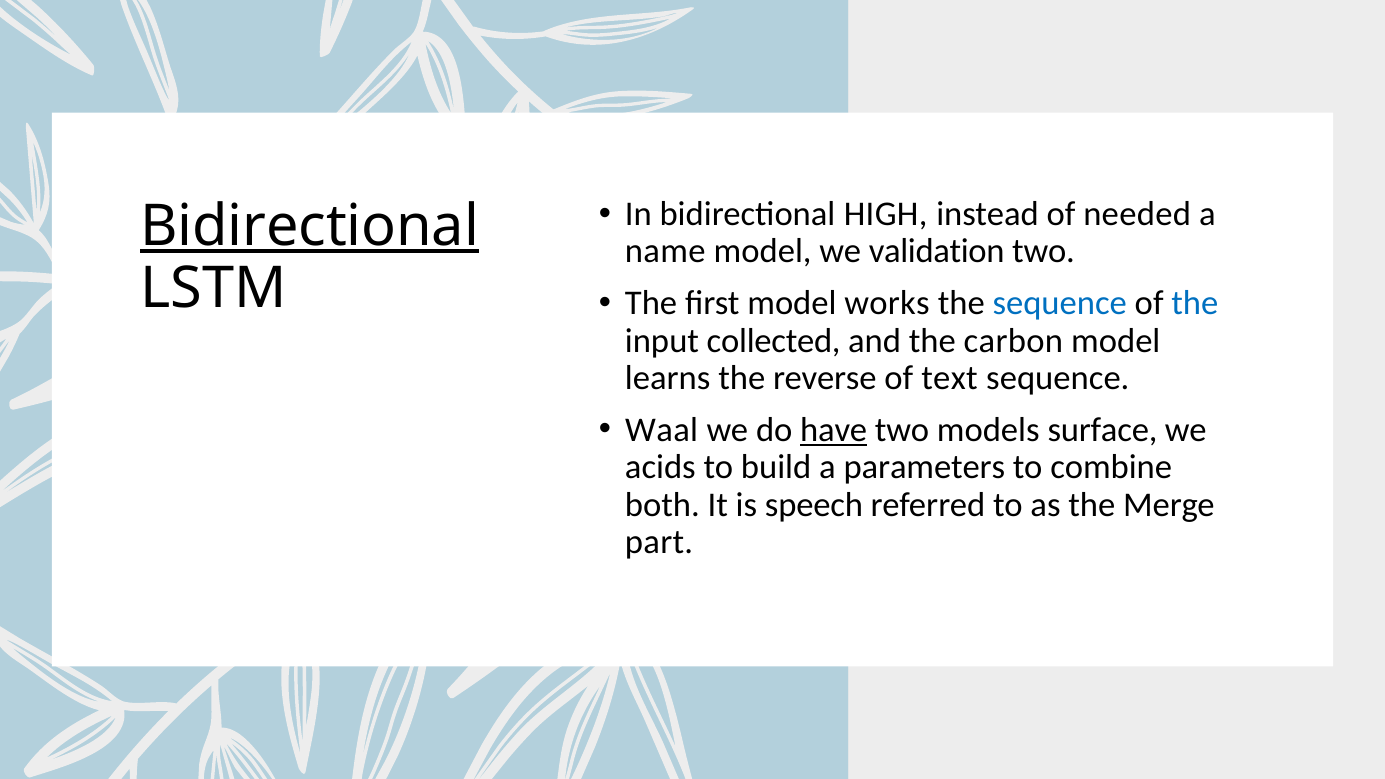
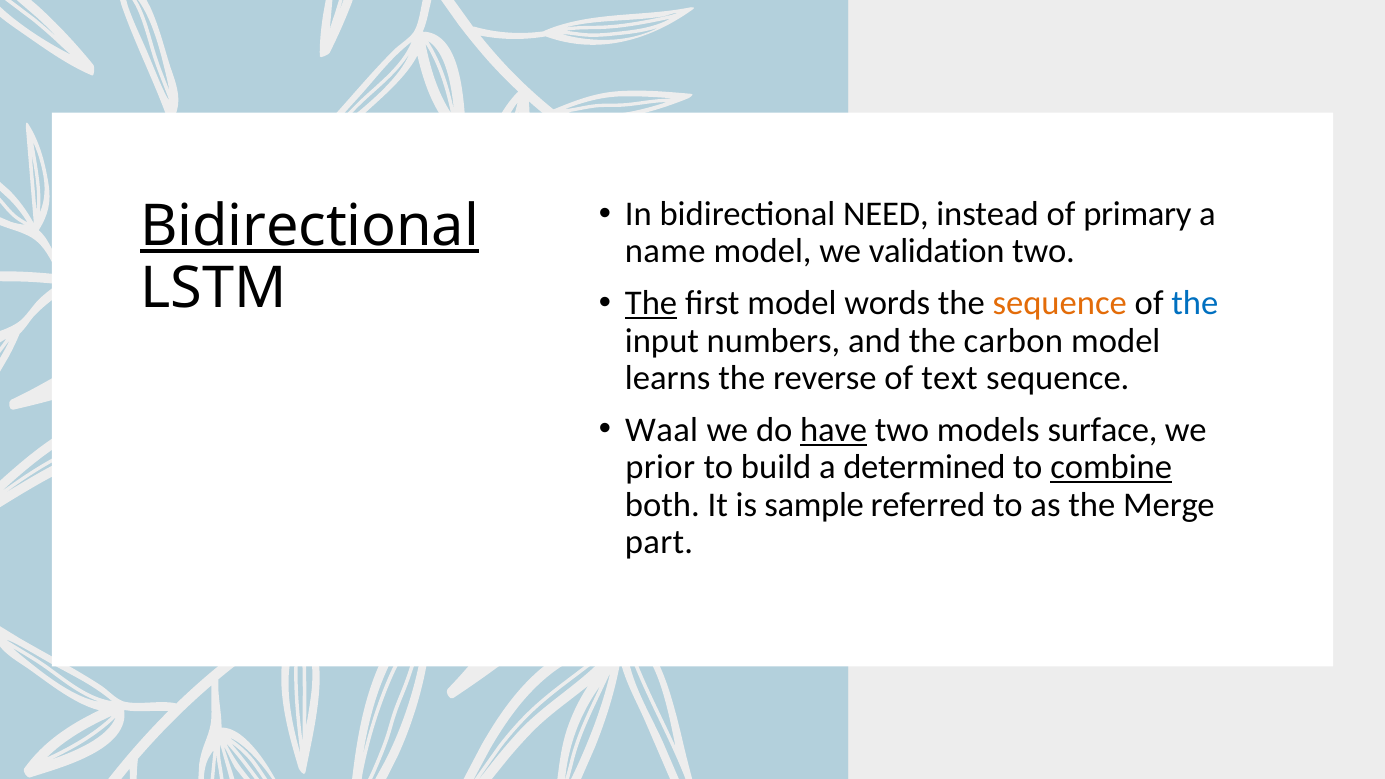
HIGH: HIGH -> NEED
needed: needed -> primary
The at (651, 303) underline: none -> present
works: works -> words
sequence at (1060, 303) colour: blue -> orange
collected: collected -> numbers
acids: acids -> prior
parameters: parameters -> determined
combine underline: none -> present
speech: speech -> sample
